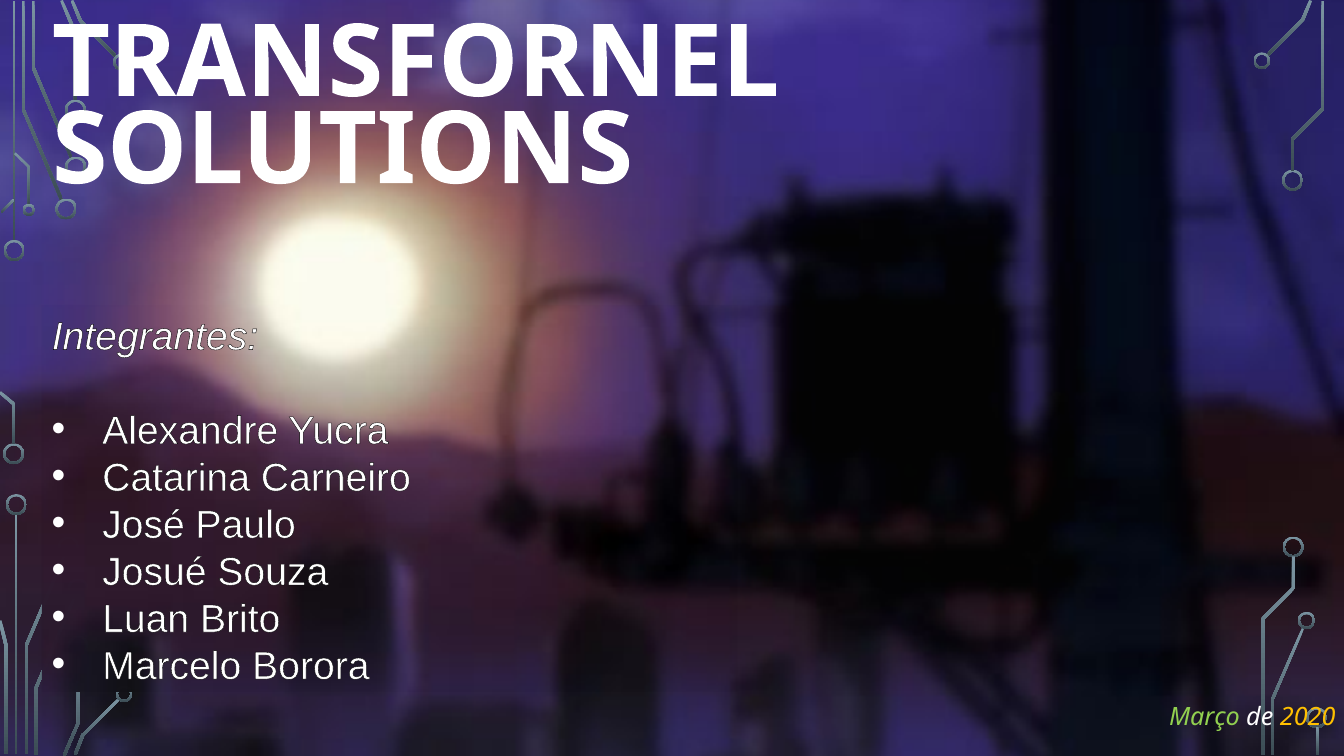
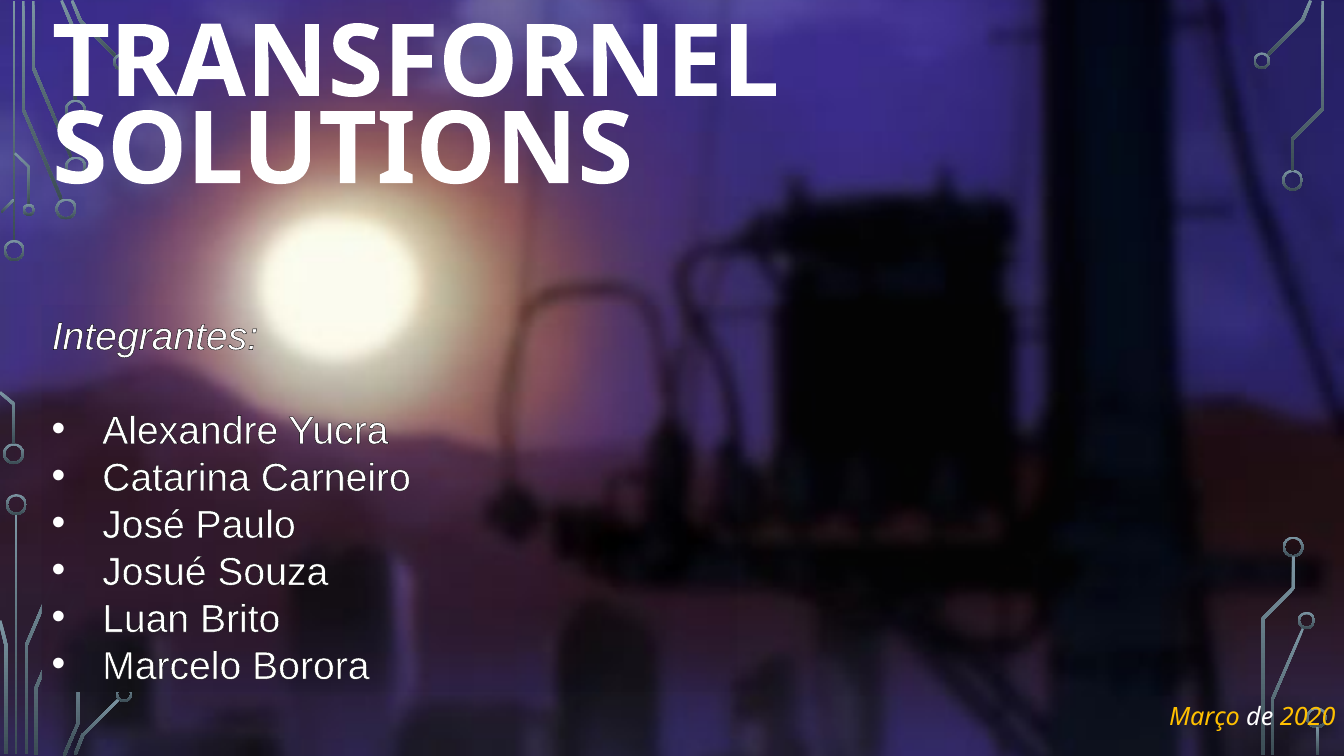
Março colour: light green -> yellow
